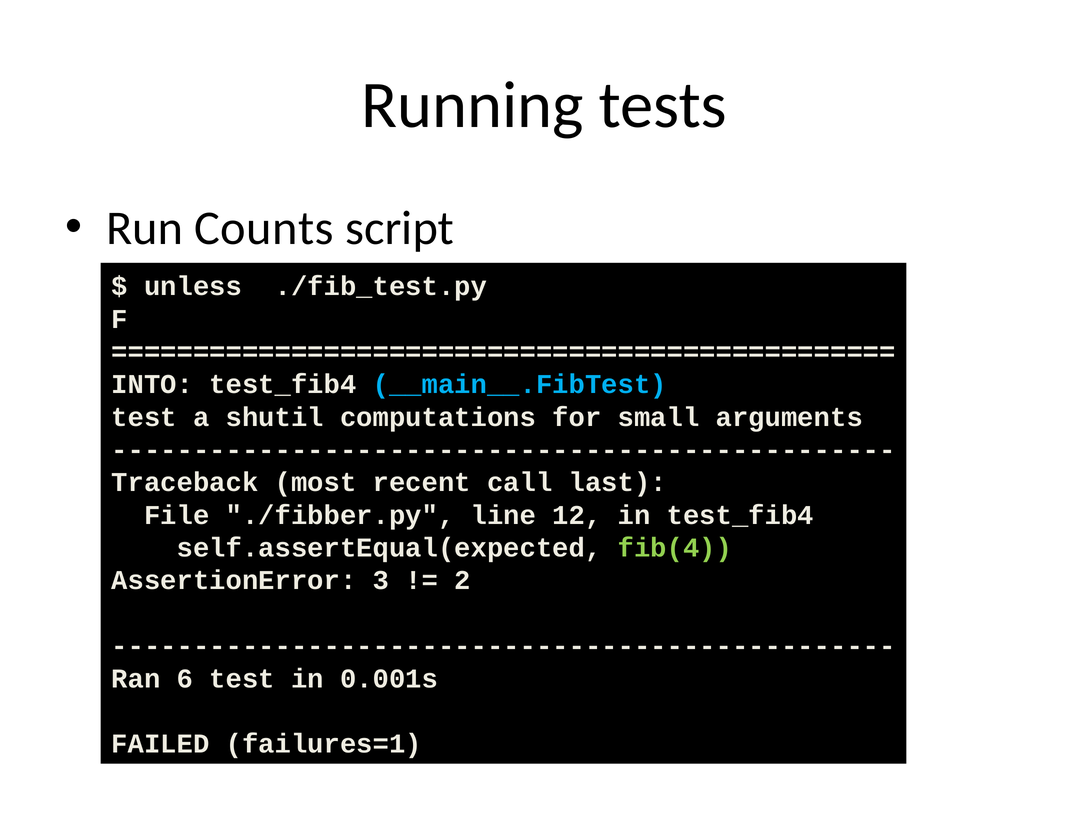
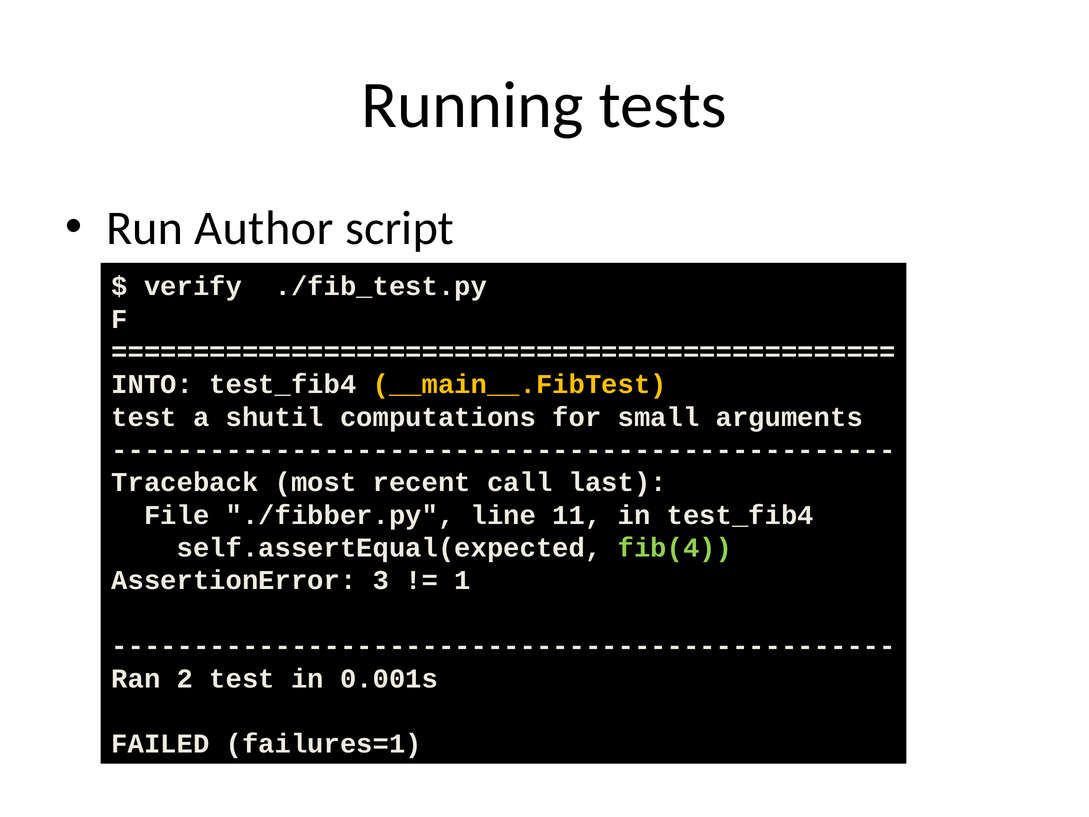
Counts: Counts -> Author
unless: unless -> verify
__main__.FibTest colour: light blue -> yellow
12: 12 -> 11
2: 2 -> 1
6: 6 -> 2
